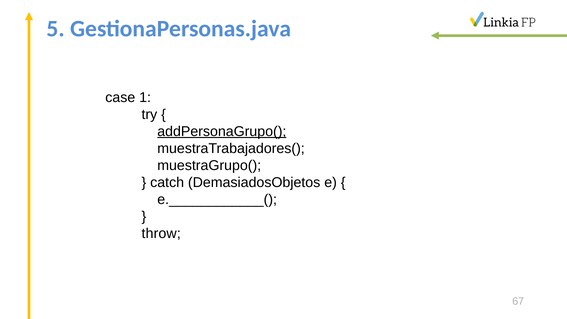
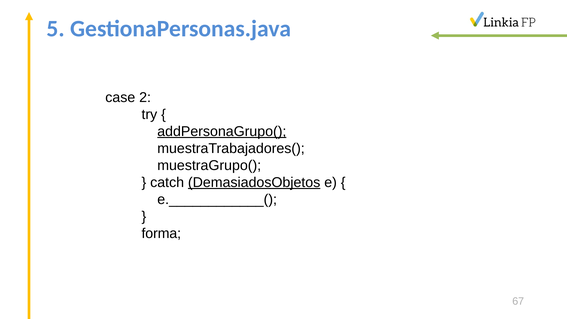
1: 1 -> 2
DemasiadosObjetos underline: none -> present
throw: throw -> forma
